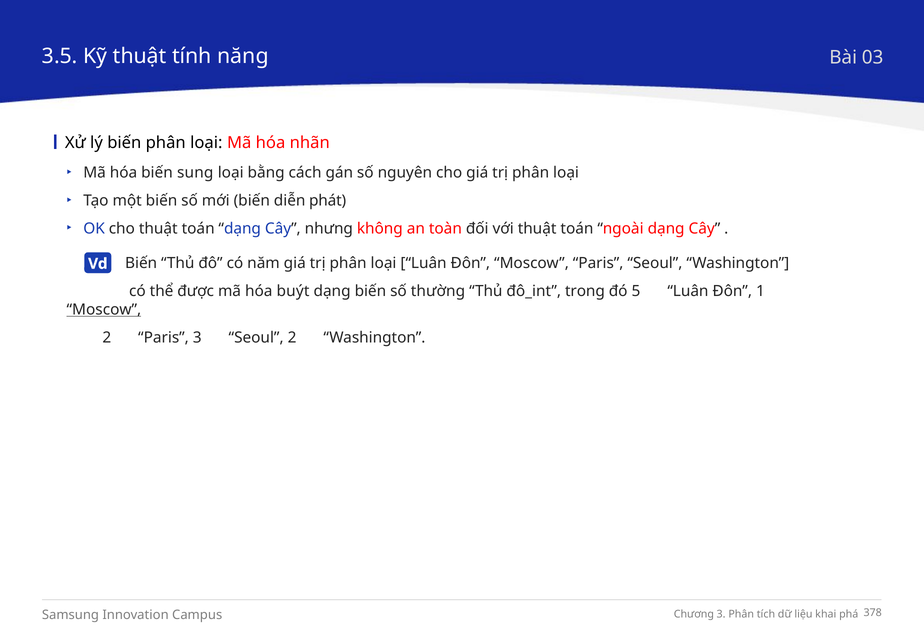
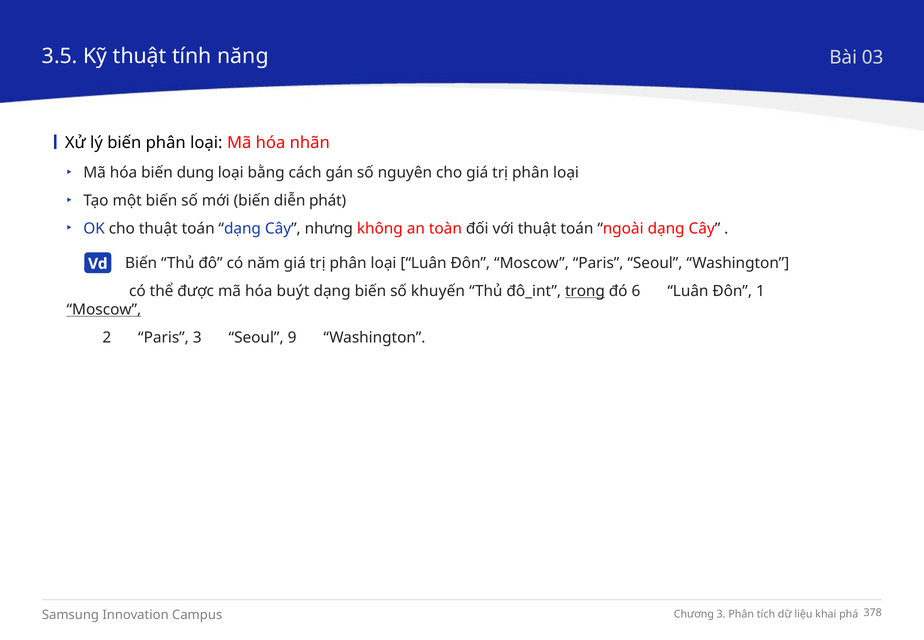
sung: sung -> dung
thường: thường -> khuyến
trong underline: none -> present
5: 5 -> 6
Seoul 2: 2 -> 9
